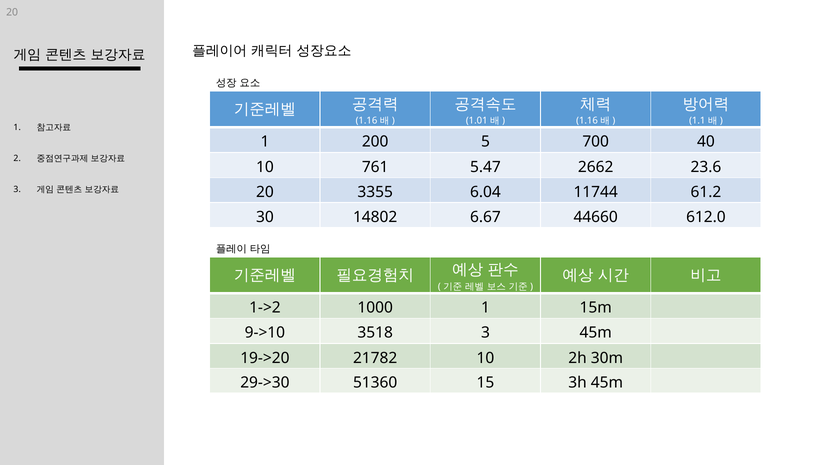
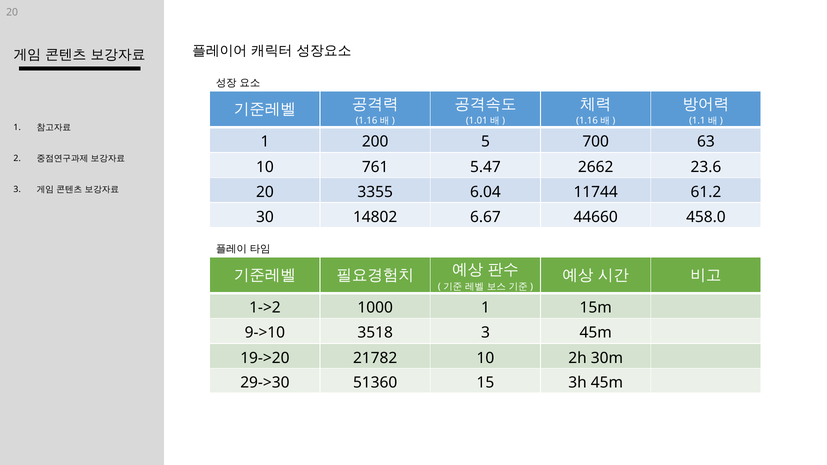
40: 40 -> 63
612.0: 612.0 -> 458.0
